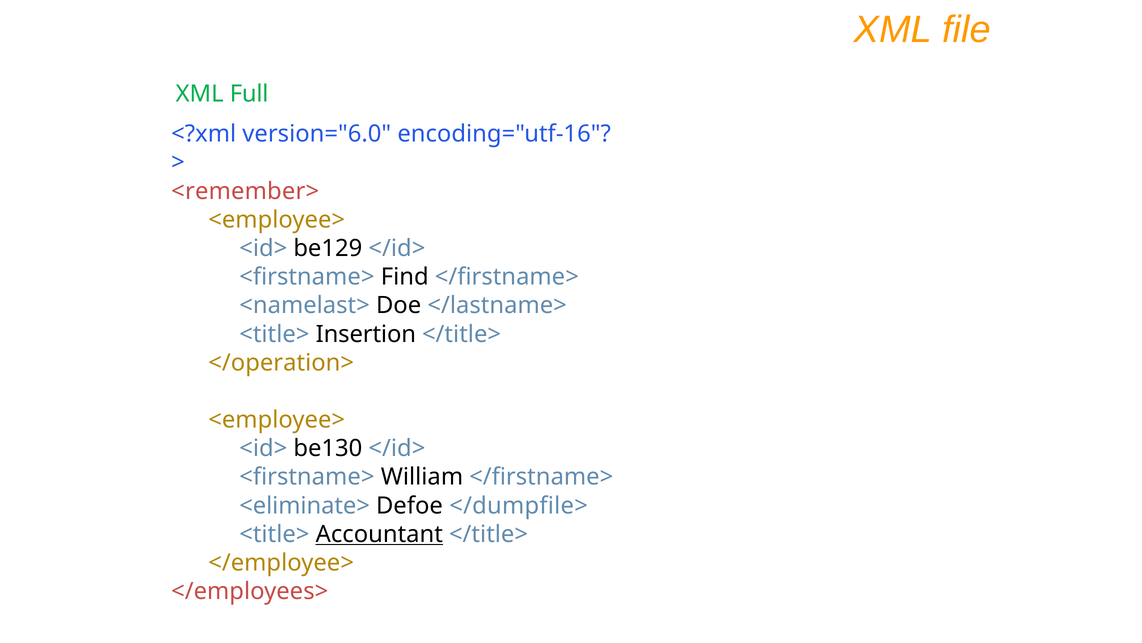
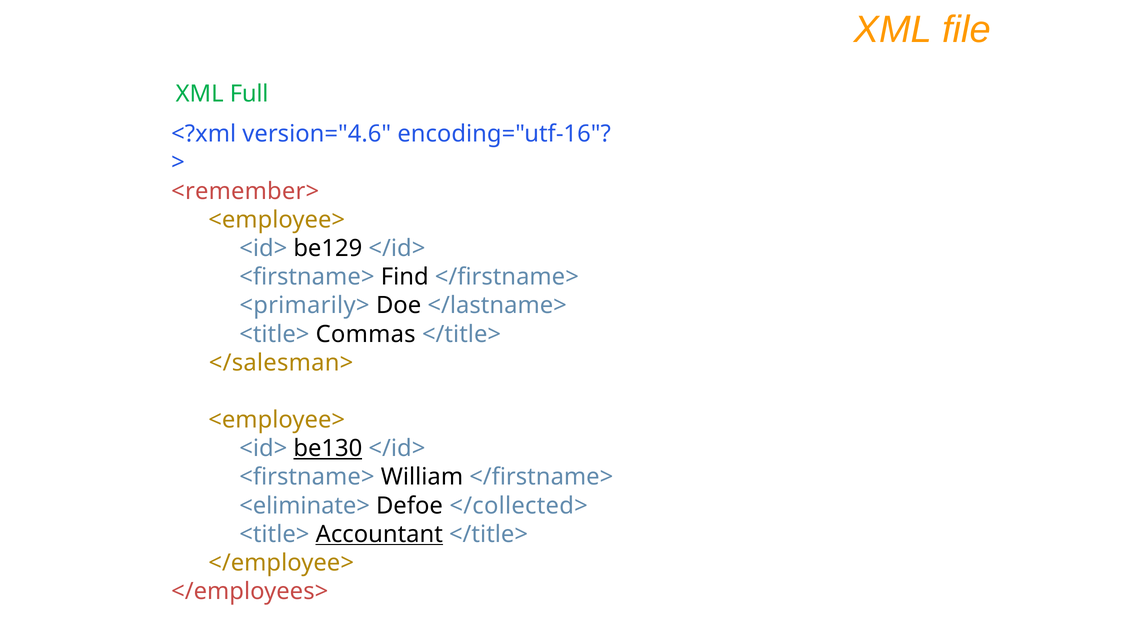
version="6.0: version="6.0 -> version="4.6
<namelast>: <namelast> -> <primarily>
Insertion: Insertion -> Commas
</operation>: </operation> -> </salesman>
be130 underline: none -> present
</dumpfile>: </dumpfile> -> </collected>
